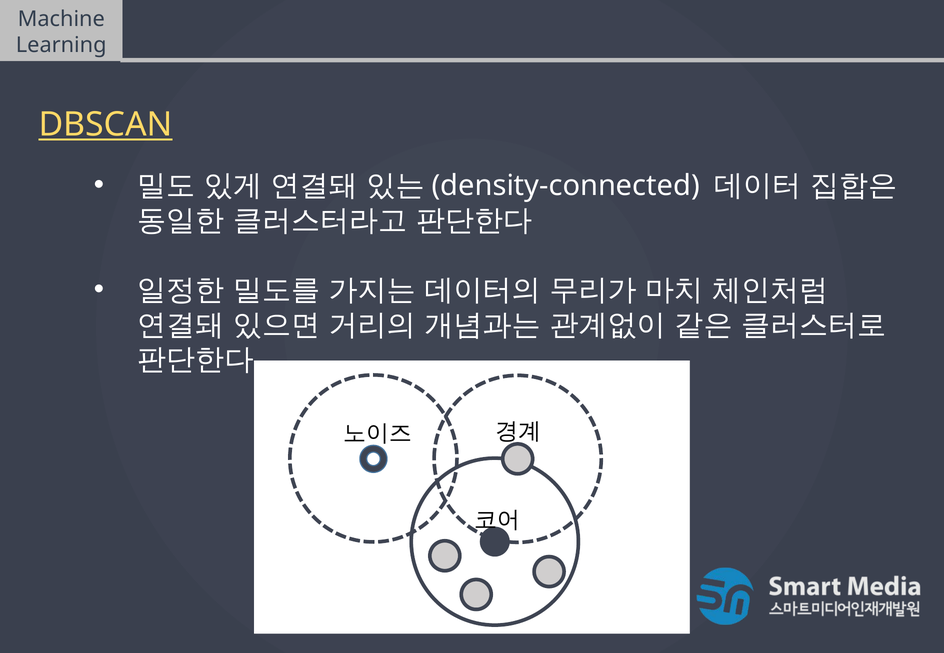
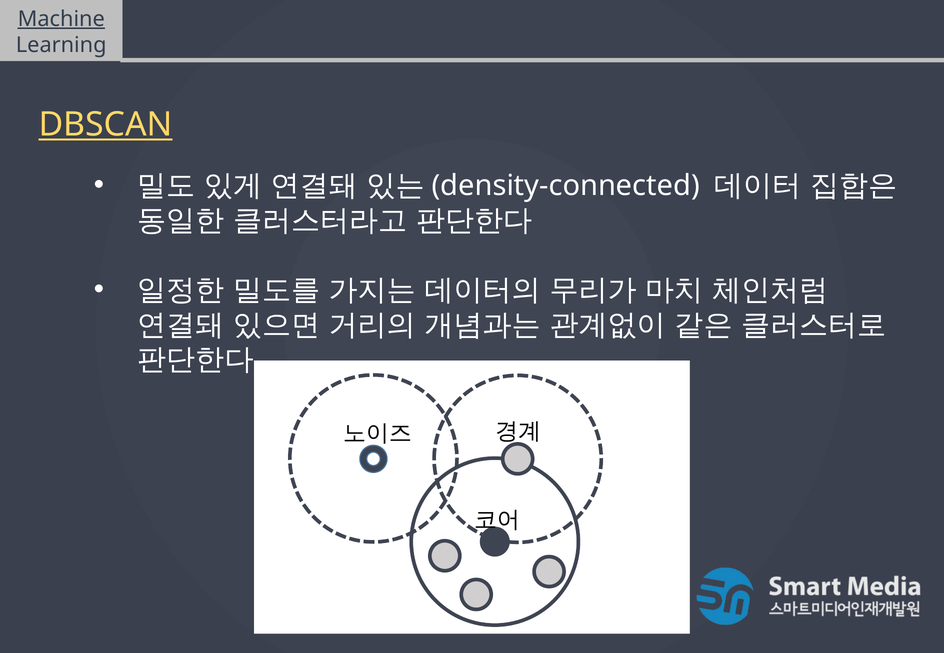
Machine underline: none -> present
